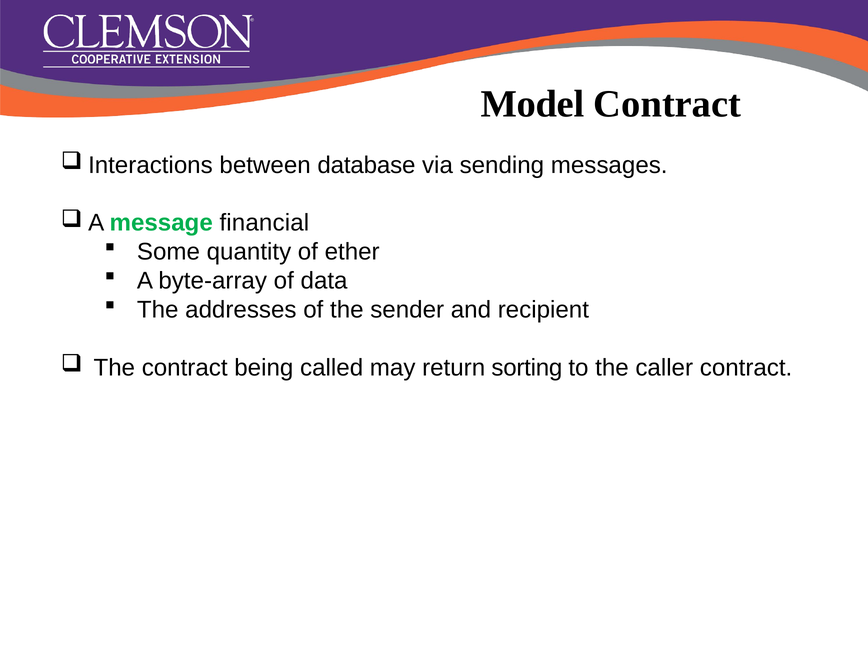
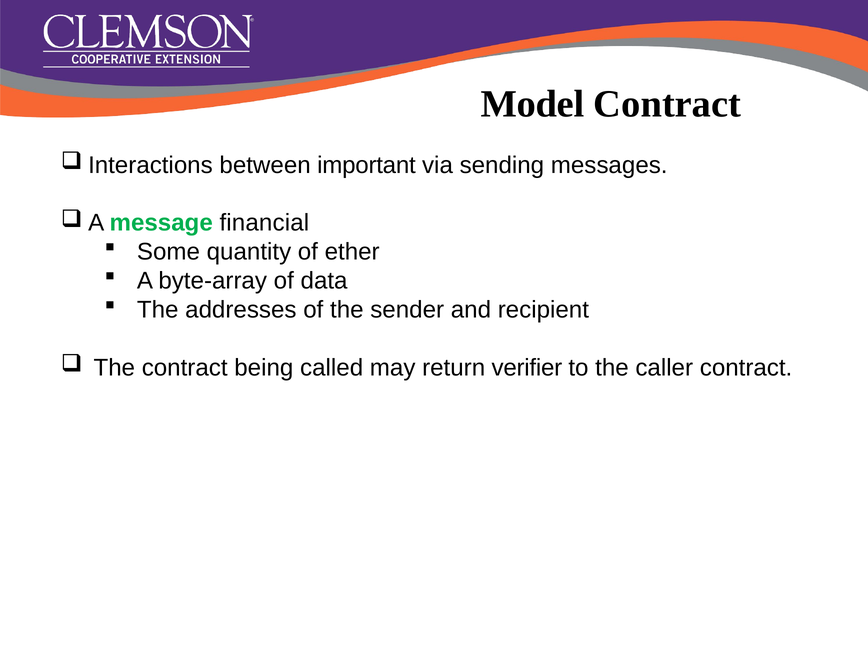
database: database -> important
sorting: sorting -> verifier
